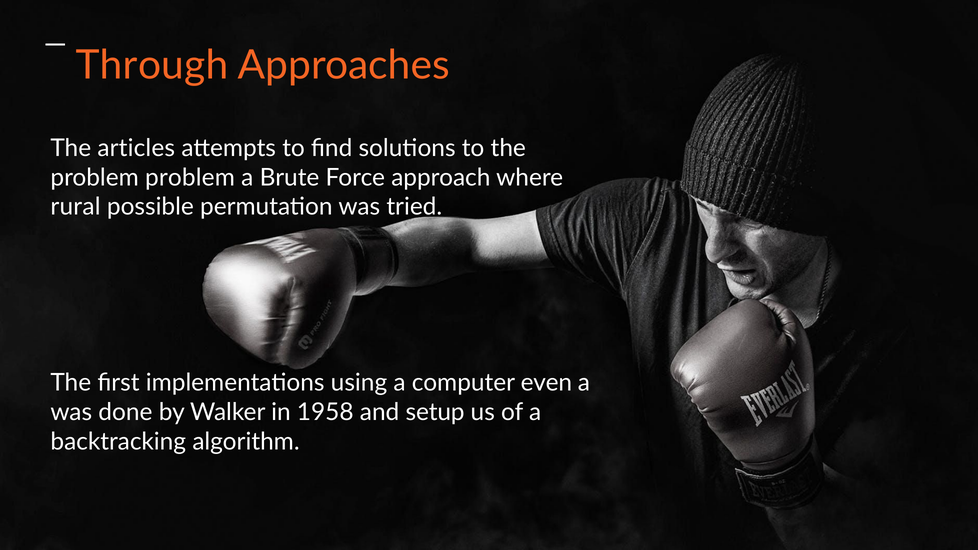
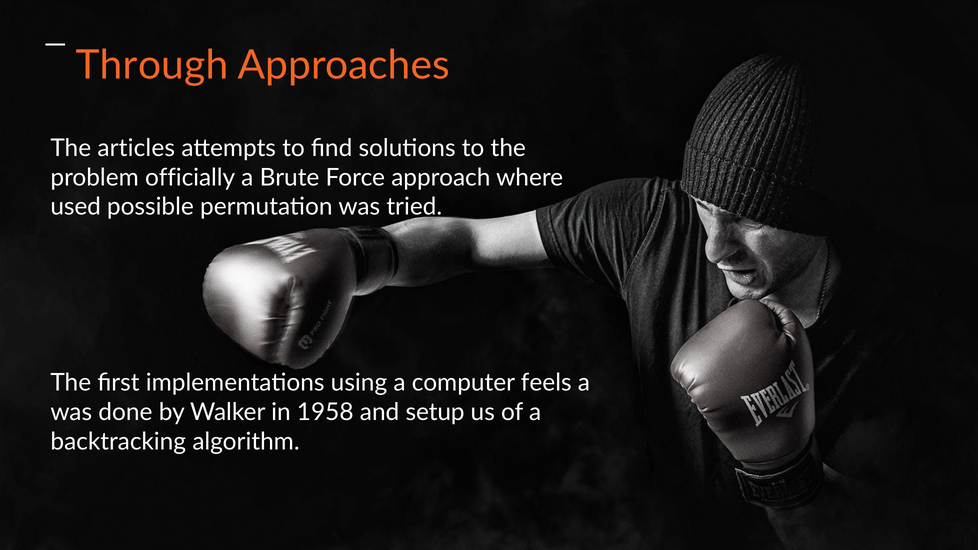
problem problem: problem -> officially
rural: rural -> used
even: even -> feels
